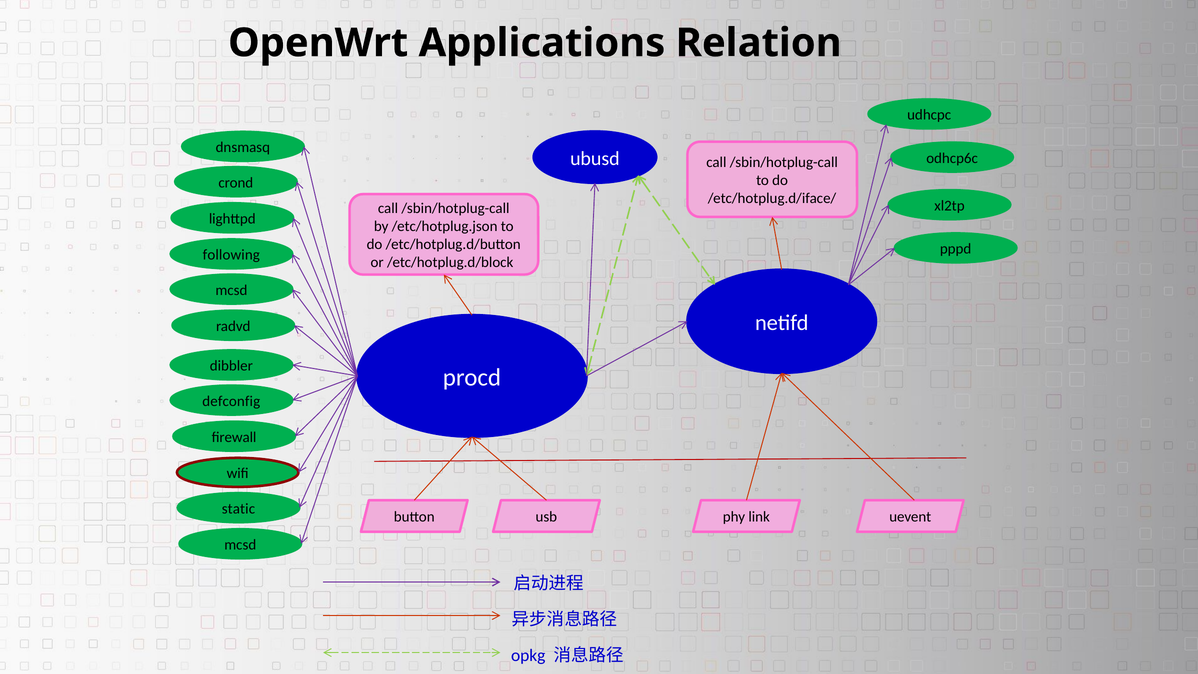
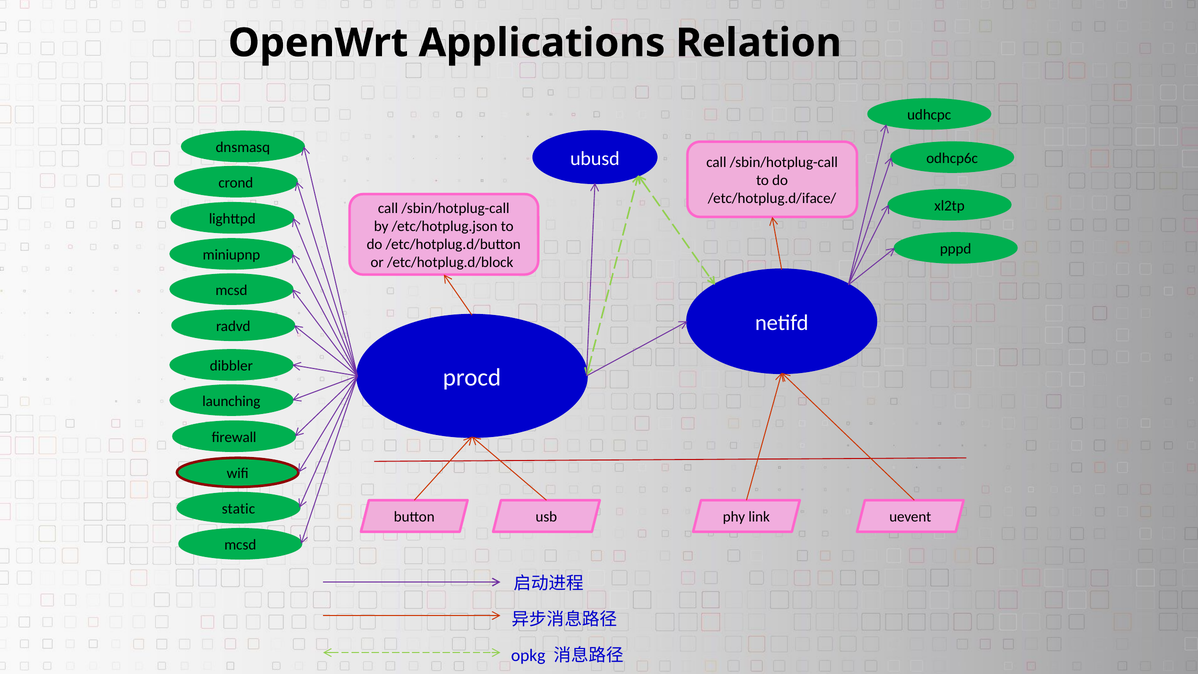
following: following -> miniupnp
defconfig: defconfig -> launching
